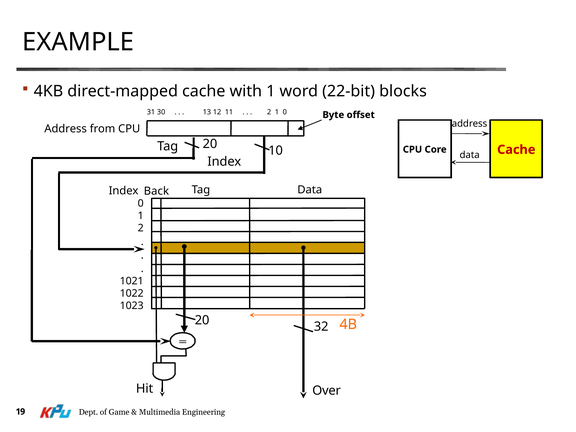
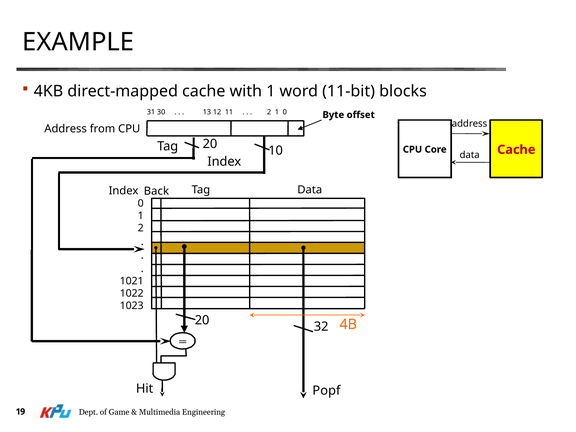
22-bit: 22-bit -> 11-bit
Over: Over -> Popf
